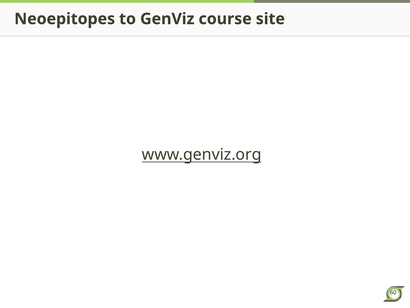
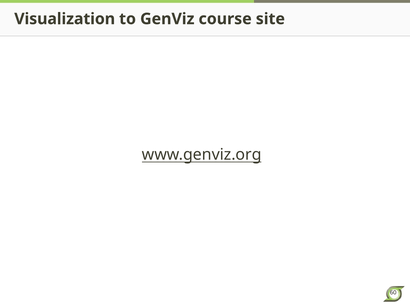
Neoepitopes: Neoepitopes -> Visualization
